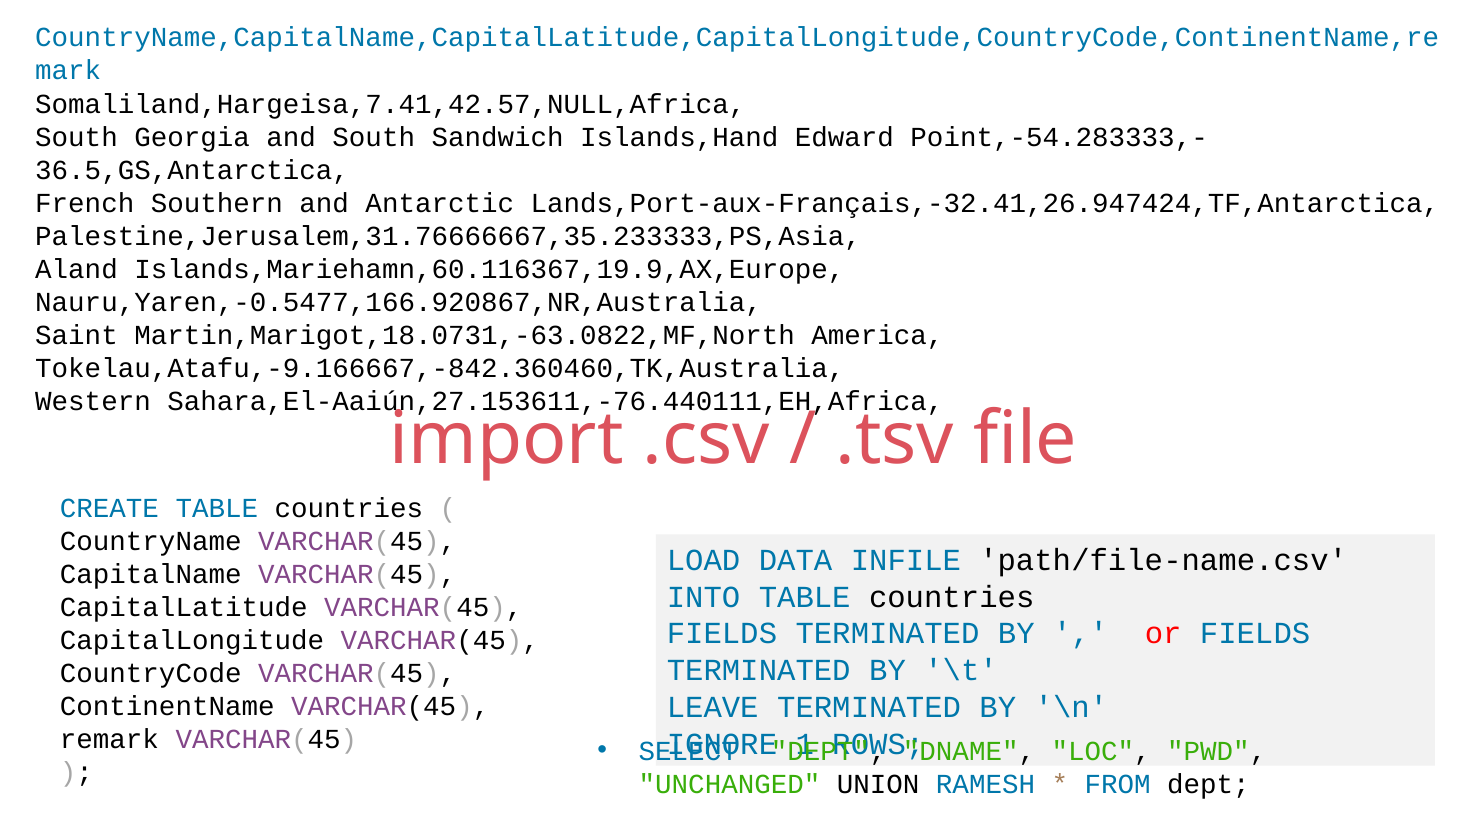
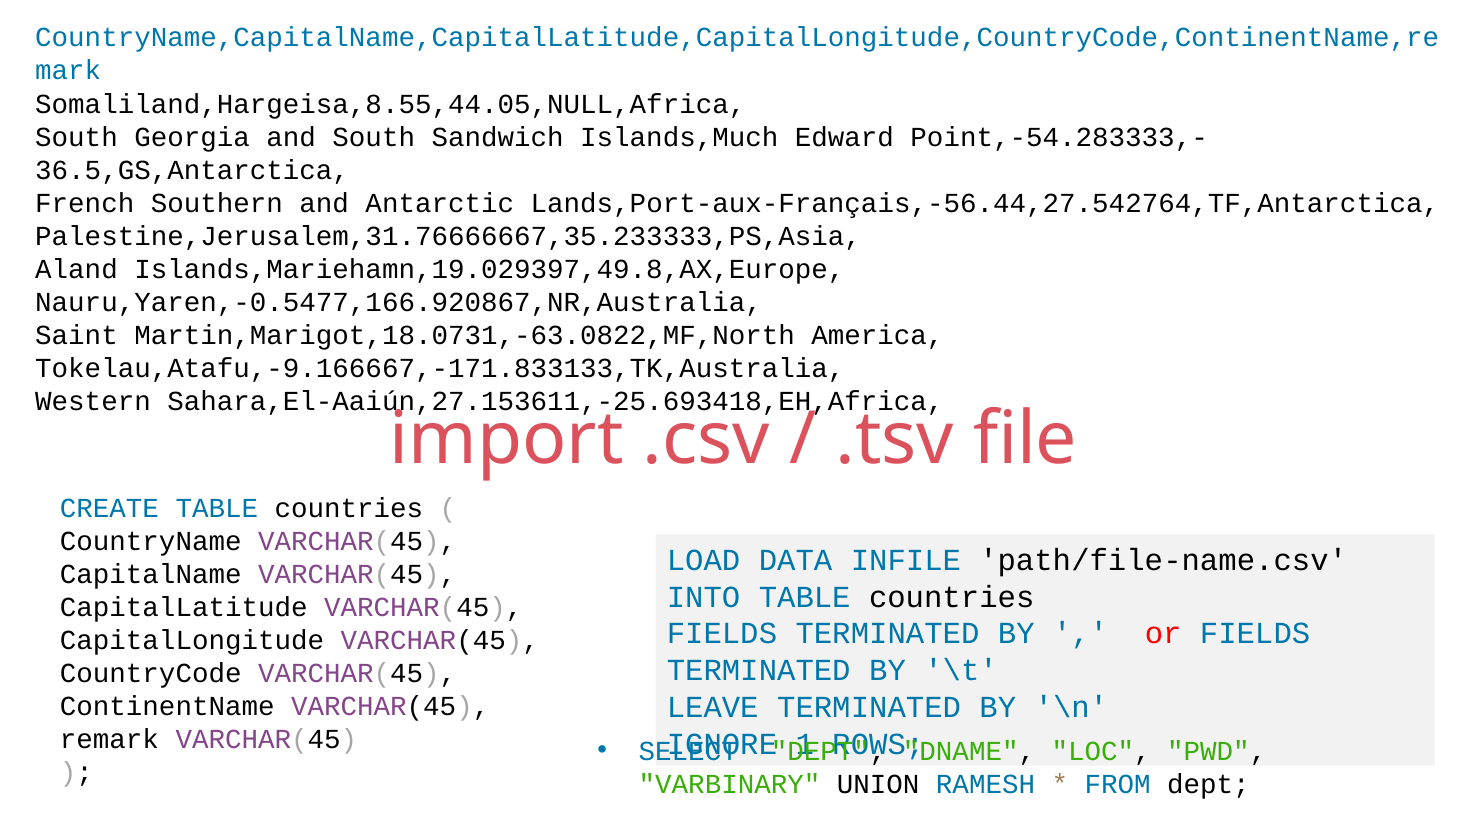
Somaliland,Hargeisa,7.41,42.57,NULL,Africa: Somaliland,Hargeisa,7.41,42.57,NULL,Africa -> Somaliland,Hargeisa,8.55,44.05,NULL,Africa
Islands,Hand: Islands,Hand -> Islands,Much
Lands,Port-aux-Français,-32.41,26.947424,TF,Antarctica: Lands,Port-aux-Français,-32.41,26.947424,TF,Antarctica -> Lands,Port-aux-Français,-56.44,27.542764,TF,Antarctica
Islands,Mariehamn,60.116367,19.9,AX,Europe: Islands,Mariehamn,60.116367,19.9,AX,Europe -> Islands,Mariehamn,19.029397,49.8,AX,Europe
Tokelau,Atafu,-9.166667,-842.360460,TK,Australia: Tokelau,Atafu,-9.166667,-842.360460,TK,Australia -> Tokelau,Atafu,-9.166667,-171.833133,TK,Australia
Sahara,El-Aaiún,27.153611,-76.440111,EH,Africa: Sahara,El-Aaiún,27.153611,-76.440111,EH,Africa -> Sahara,El-Aaiún,27.153611,-25.693418,EH,Africa
UNCHANGED: UNCHANGED -> VARBINARY
